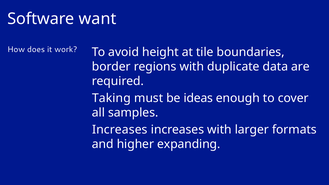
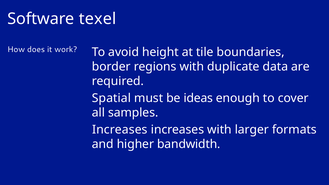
want: want -> texel
Taking: Taking -> Spatial
expanding: expanding -> bandwidth
